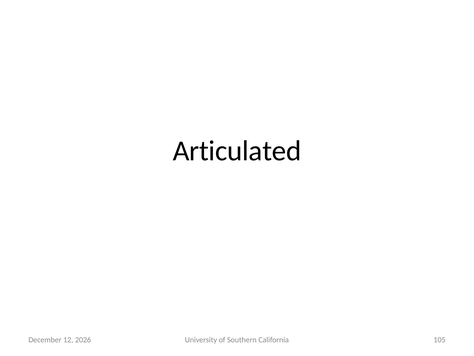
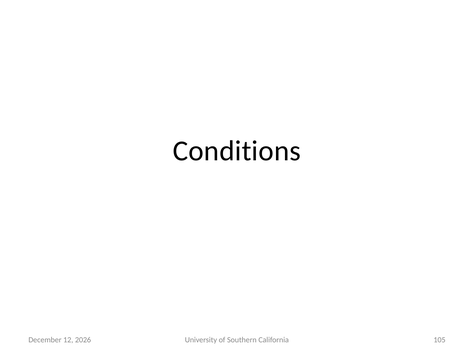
Articulated: Articulated -> Conditions
